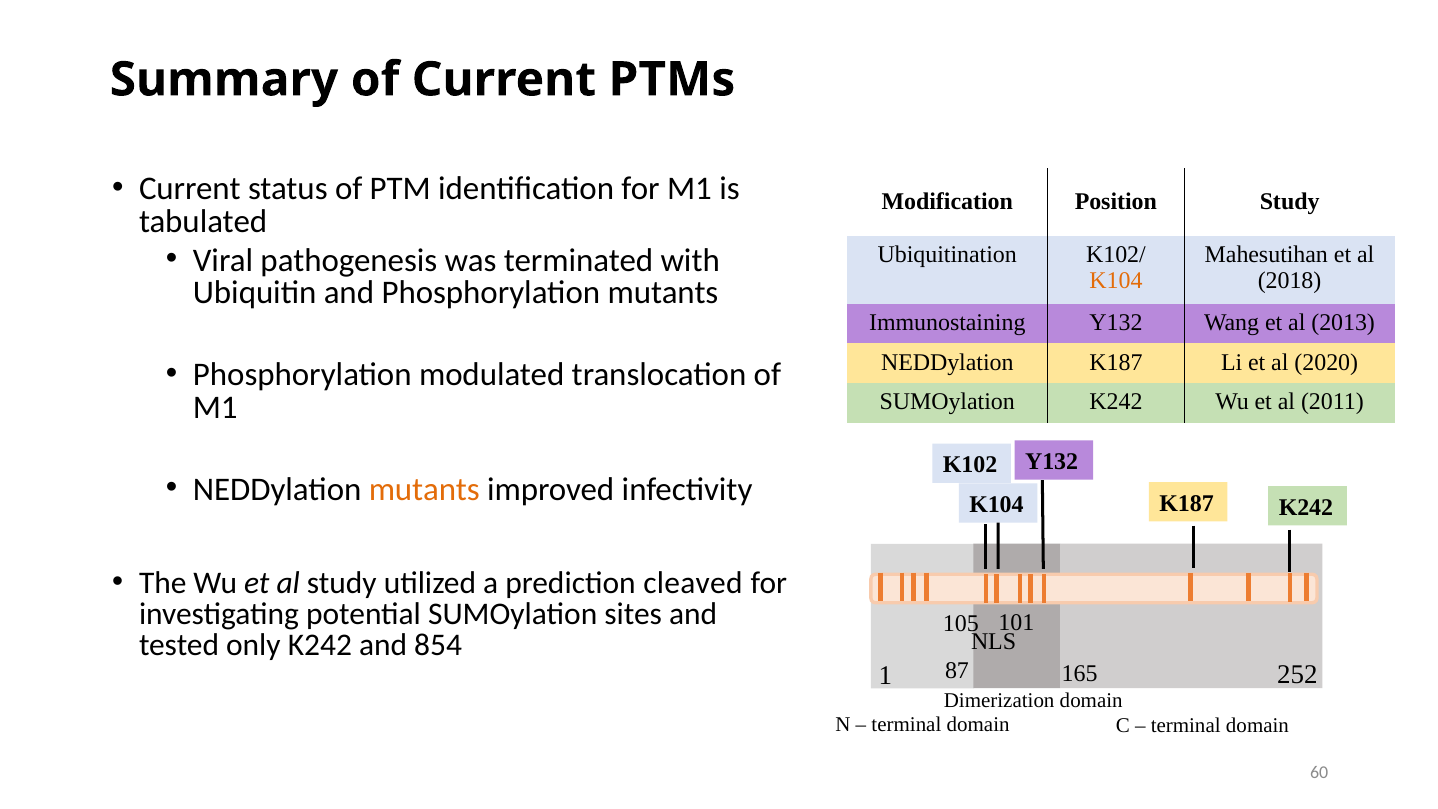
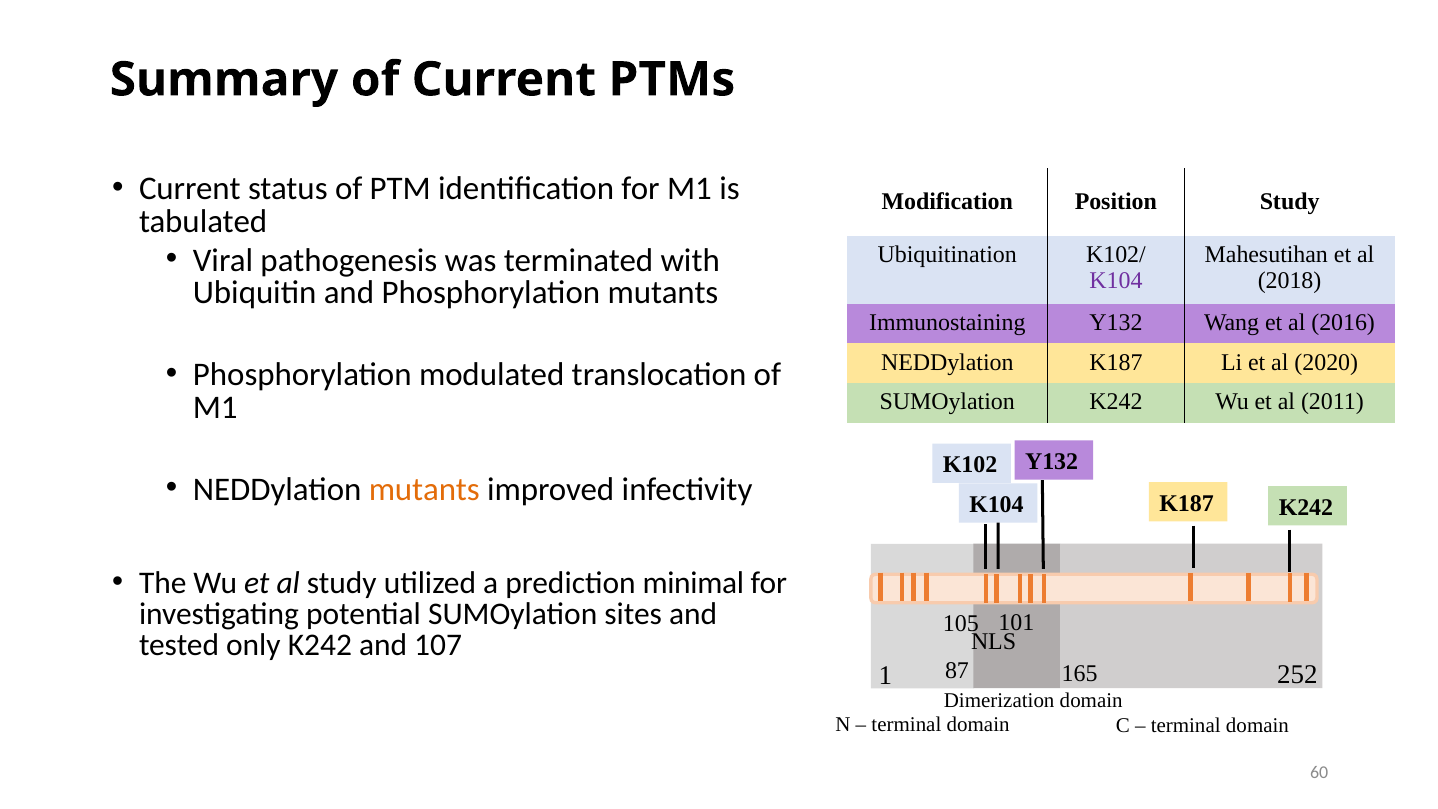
K104 at (1116, 281) colour: orange -> purple
2013: 2013 -> 2016
cleaved: cleaved -> minimal
854: 854 -> 107
